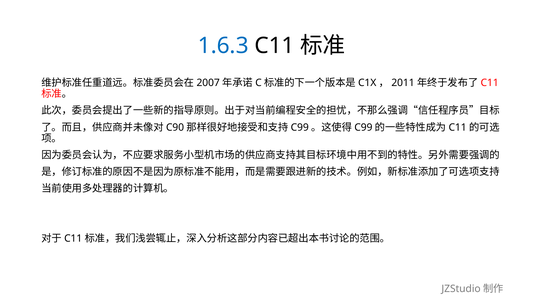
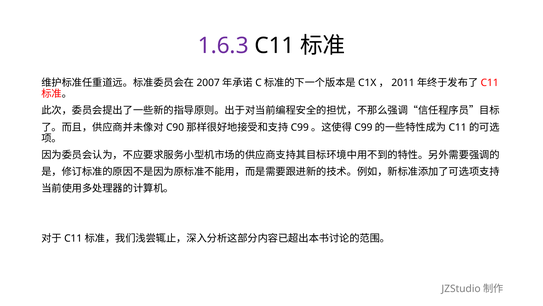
1.6.3 colour: blue -> purple
